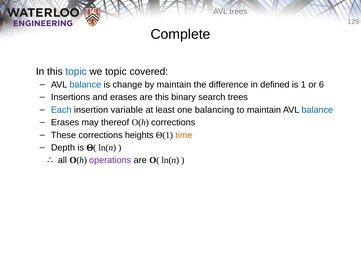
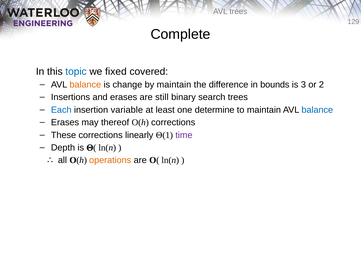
we topic: topic -> fixed
balance at (85, 85) colour: blue -> orange
defined: defined -> bounds
1: 1 -> 3
6: 6 -> 2
are this: this -> still
balancing: balancing -> determine
heights: heights -> linearly
time colour: orange -> purple
operations colour: purple -> orange
